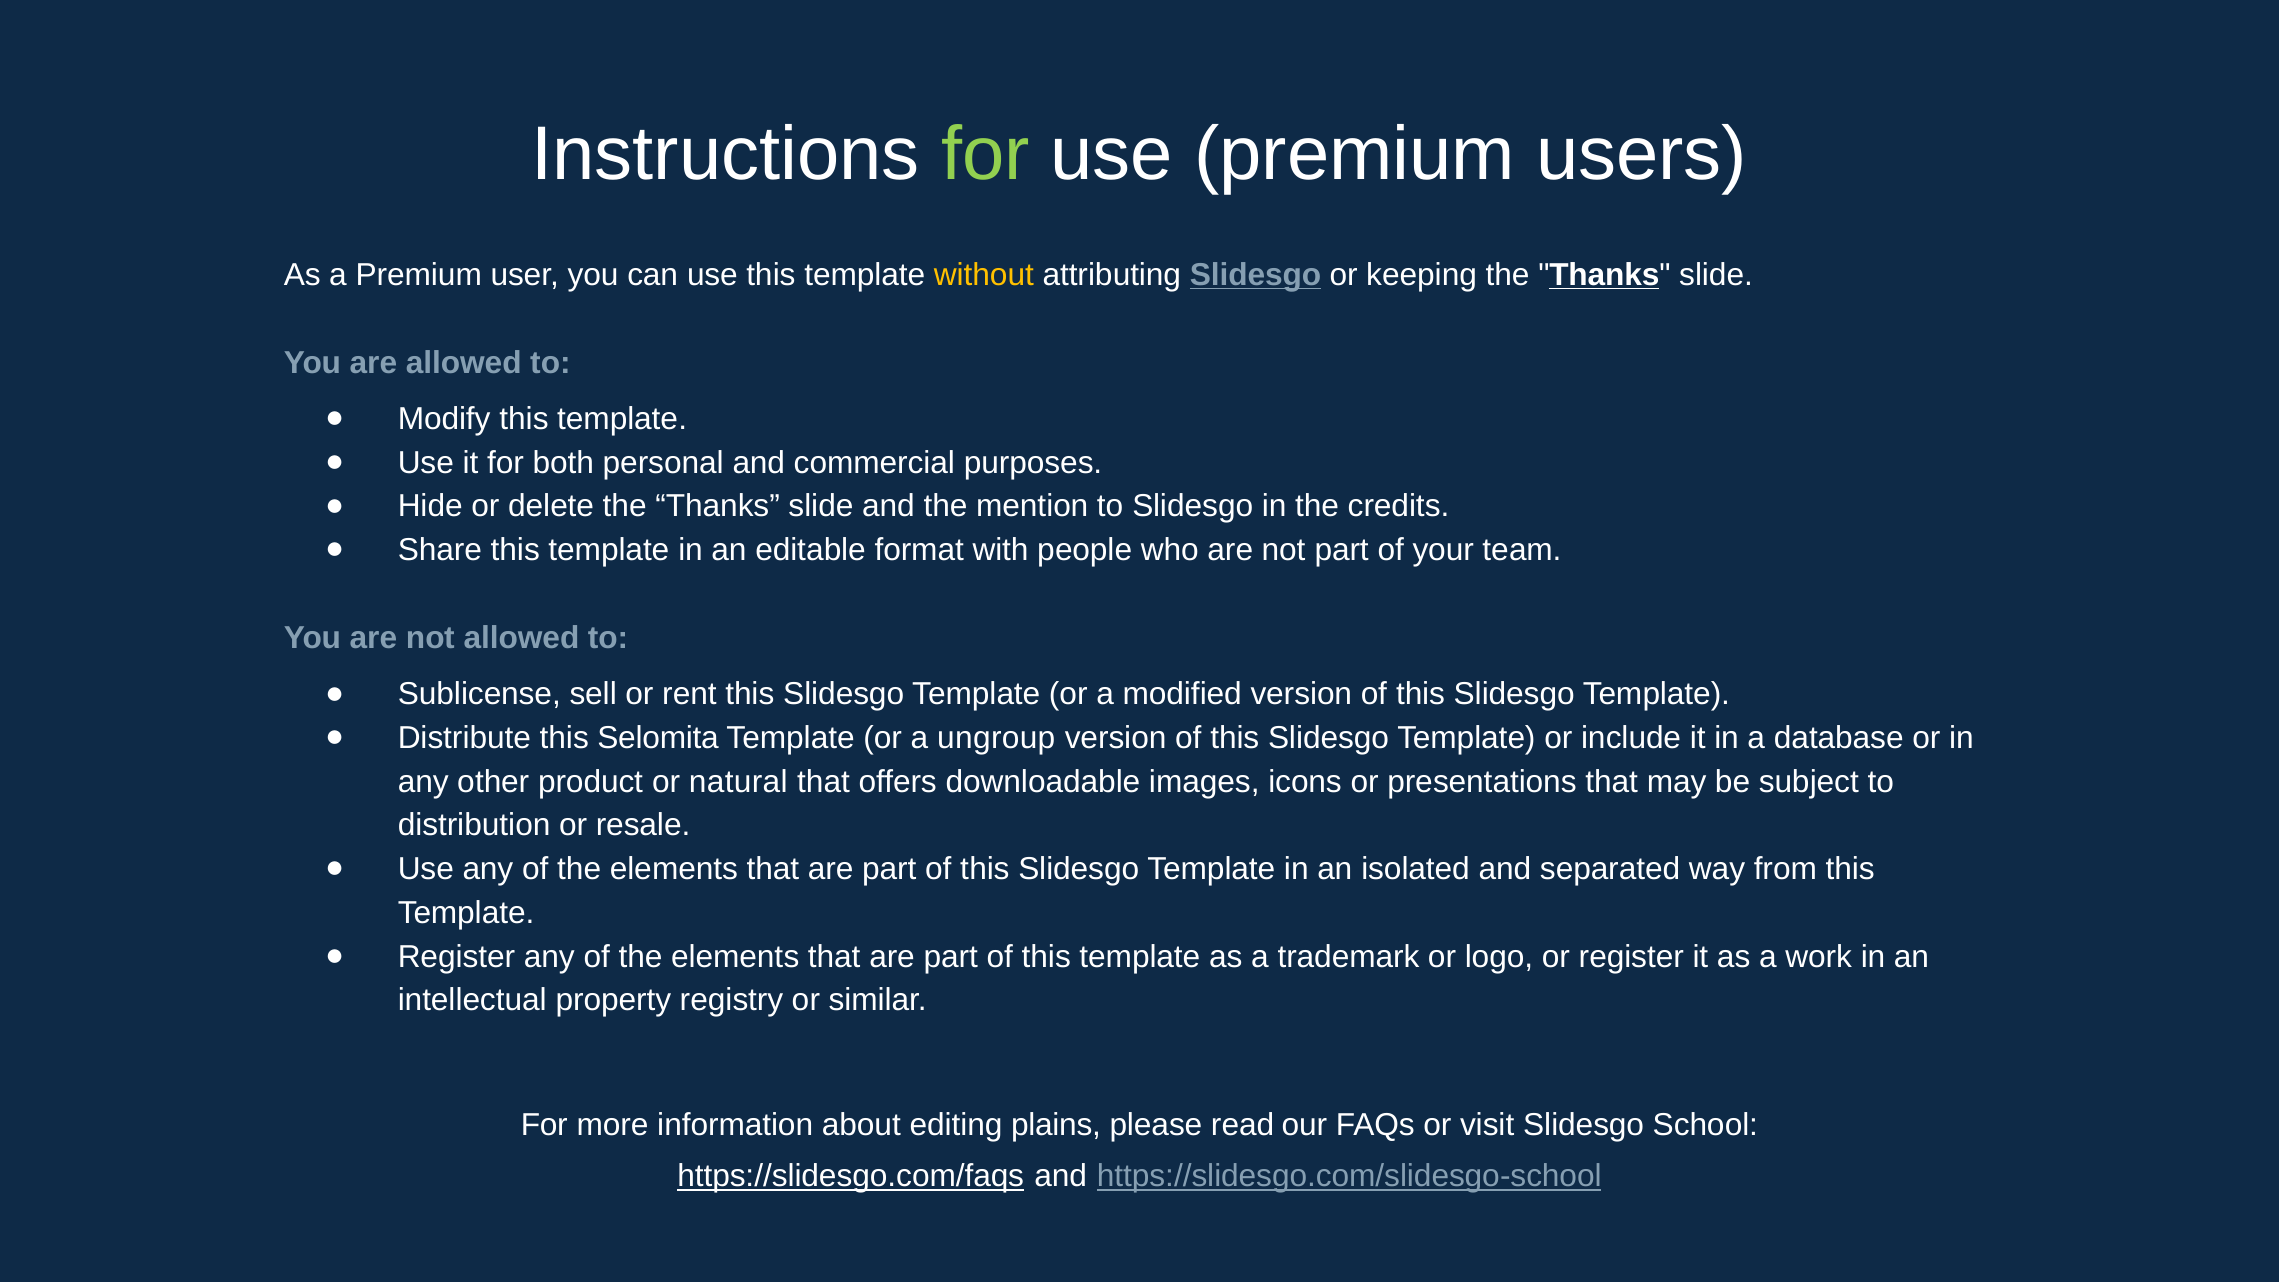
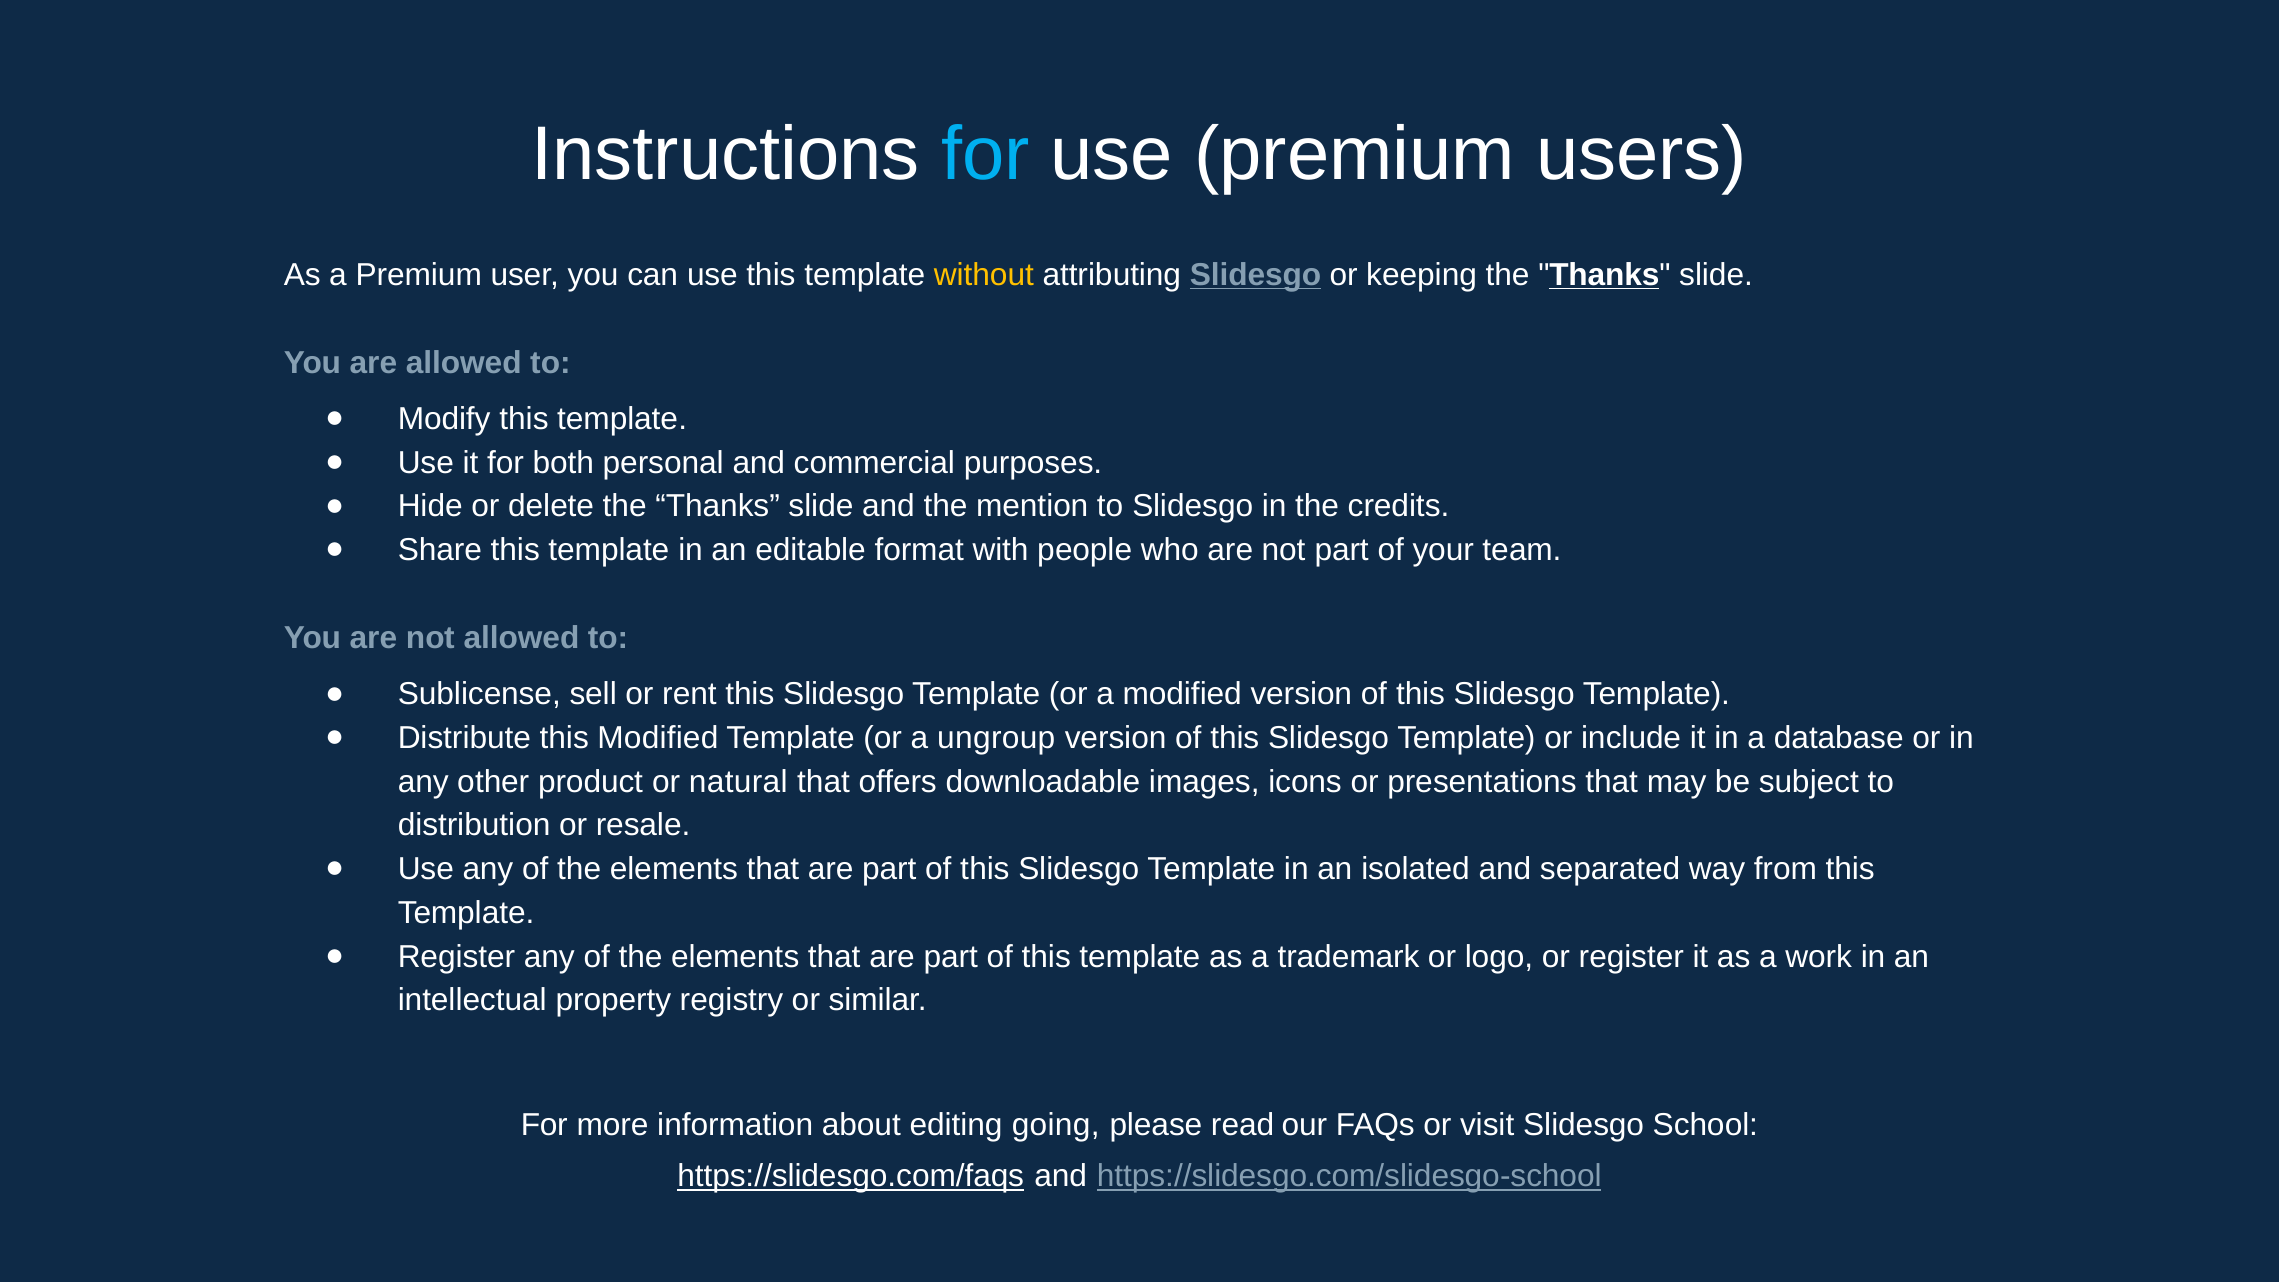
for at (985, 154) colour: light green -> light blue
this Selomita: Selomita -> Modified
plains: plains -> going
